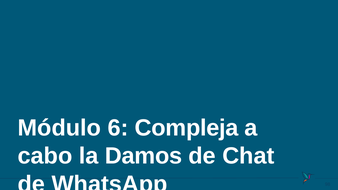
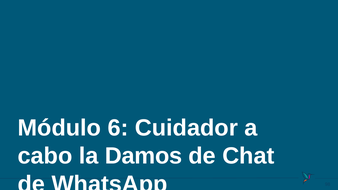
Compleja: Compleja -> Cuidador
